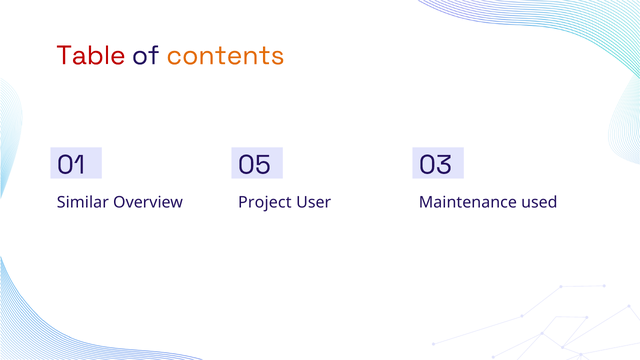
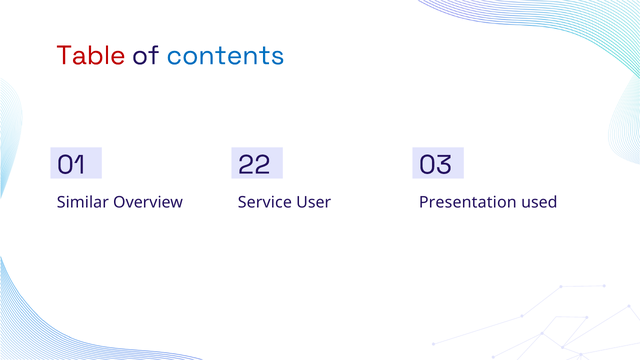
contents colour: orange -> blue
05: 05 -> 22
Project: Project -> Service
Maintenance: Maintenance -> Presentation
